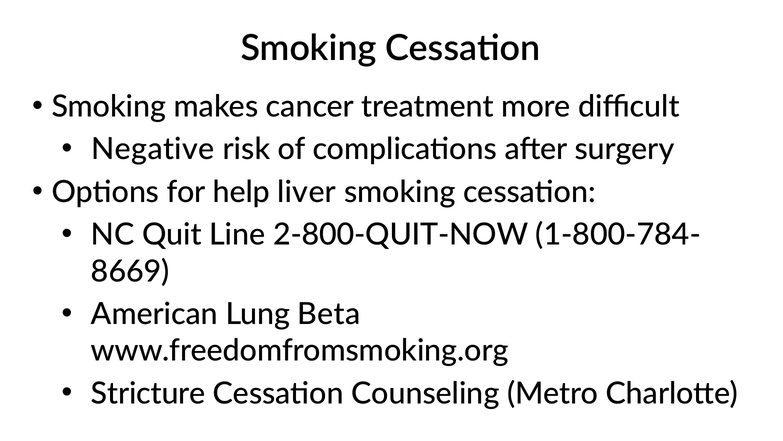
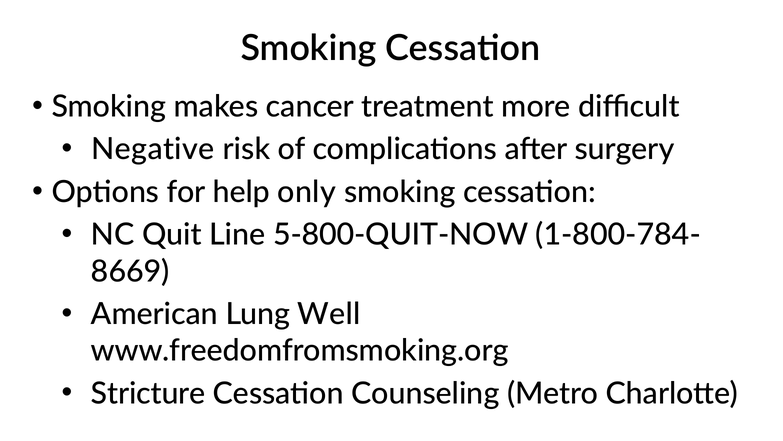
liver: liver -> only
2-800-QUIT-NOW: 2-800-QUIT-NOW -> 5-800-QUIT-NOW
Beta: Beta -> Well
